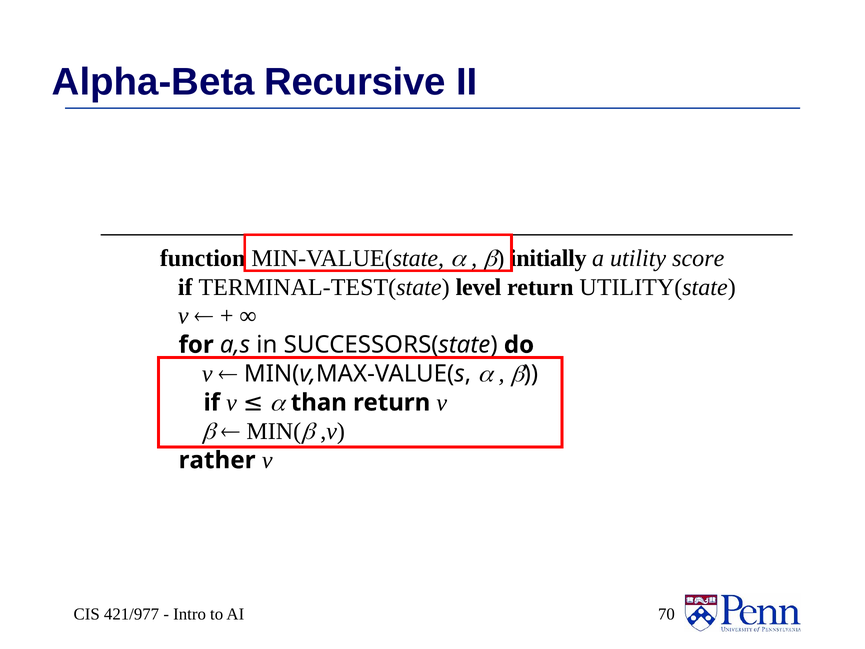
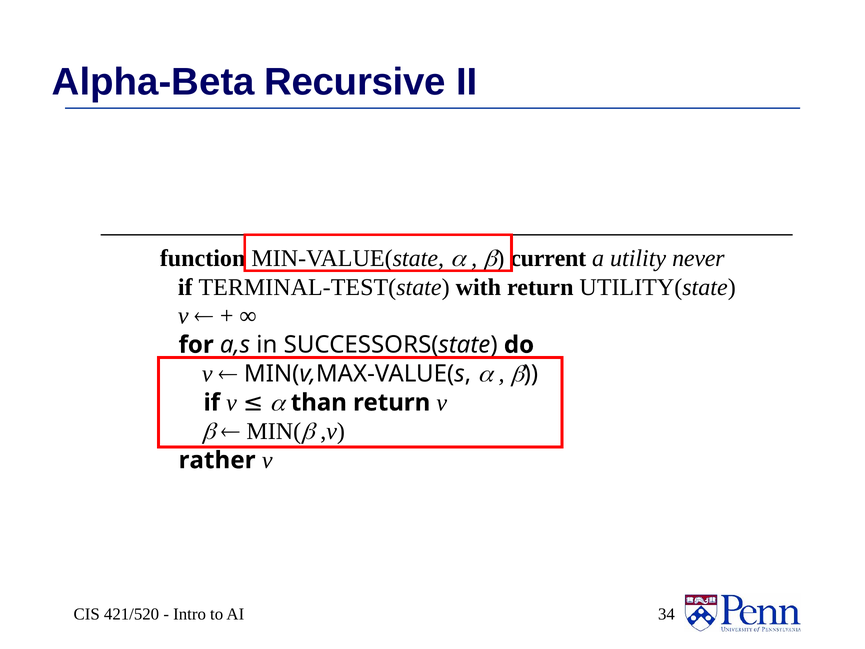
initially: initially -> current
score: score -> never
level: level -> with
421/977: 421/977 -> 421/520
70: 70 -> 34
